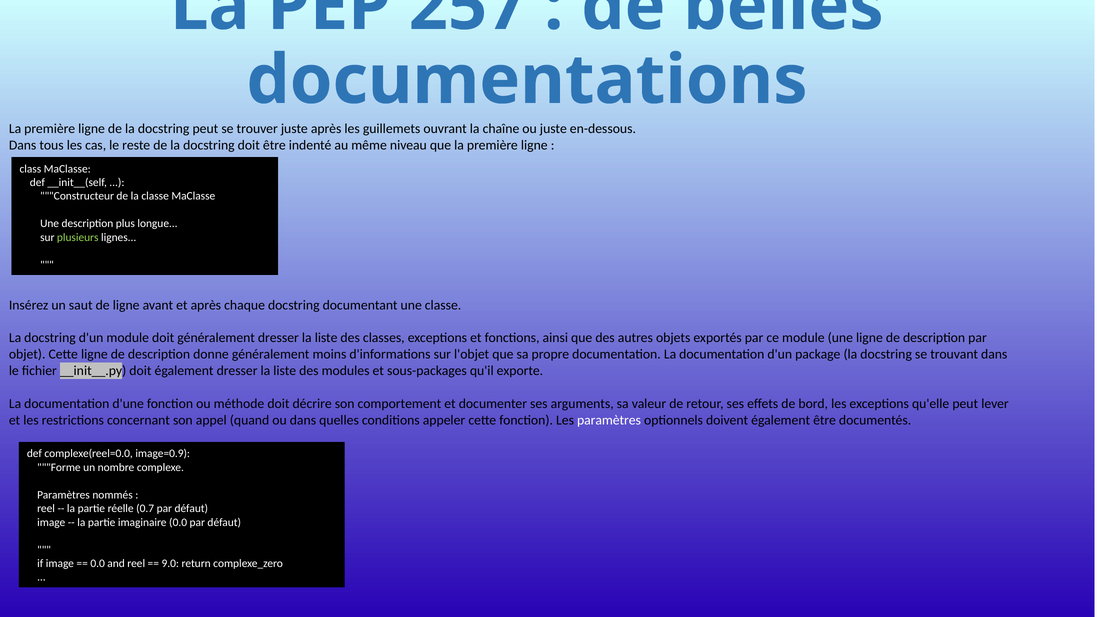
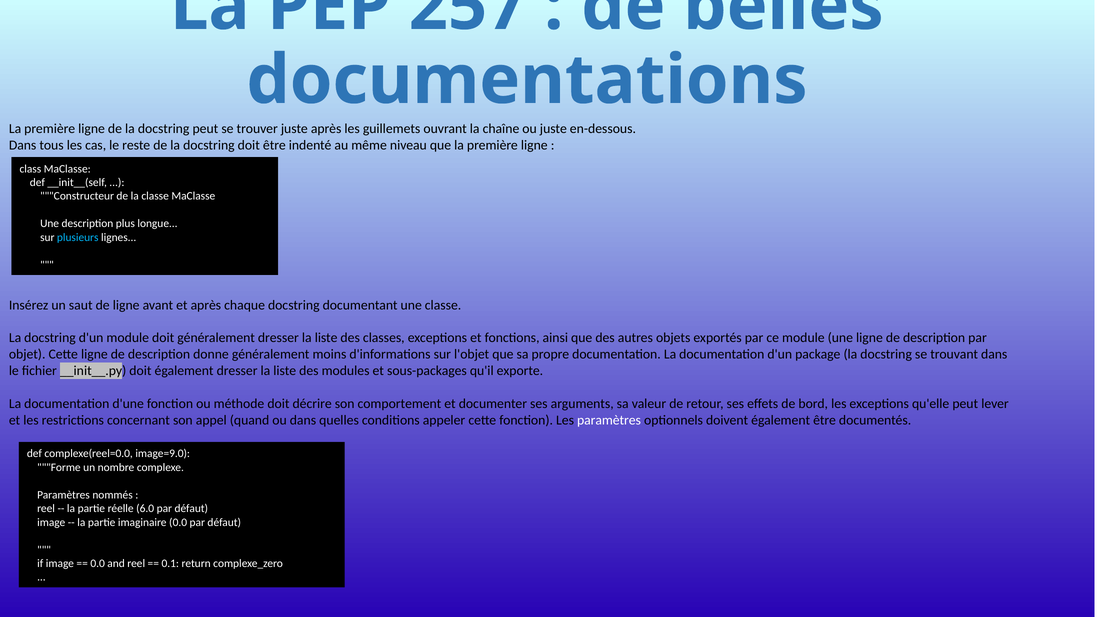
plusieurs colour: light green -> light blue
image=0.9: image=0.9 -> image=9.0
0.7: 0.7 -> 6.0
9.0: 9.0 -> 0.1
